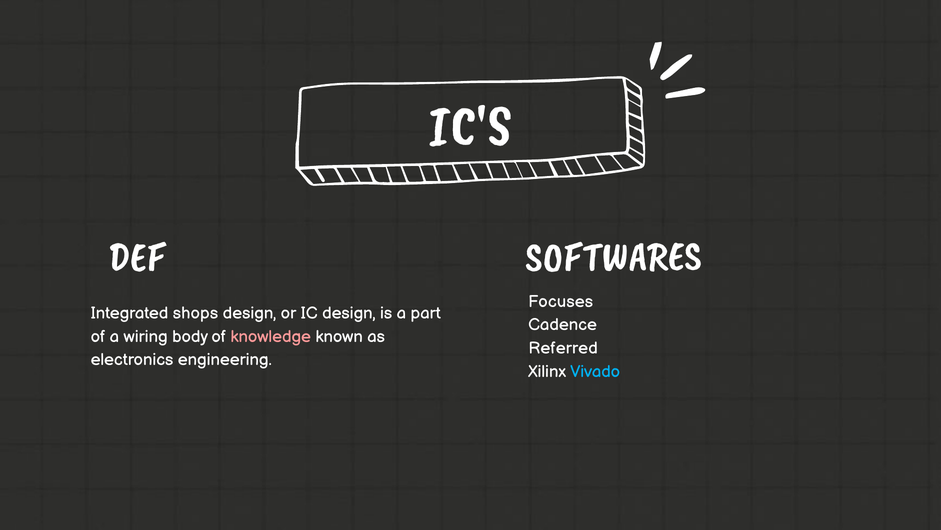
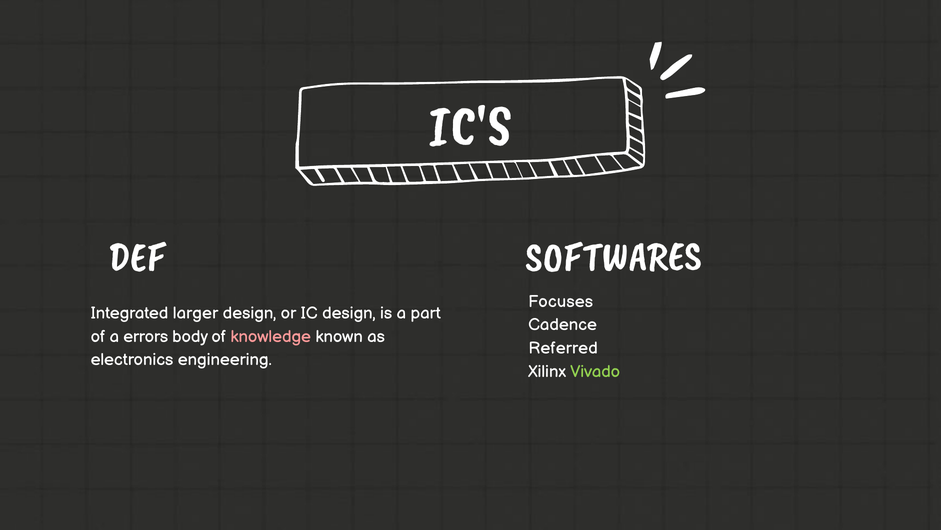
shops: shops -> larger
wiring: wiring -> errors
Vivado colour: light blue -> light green
